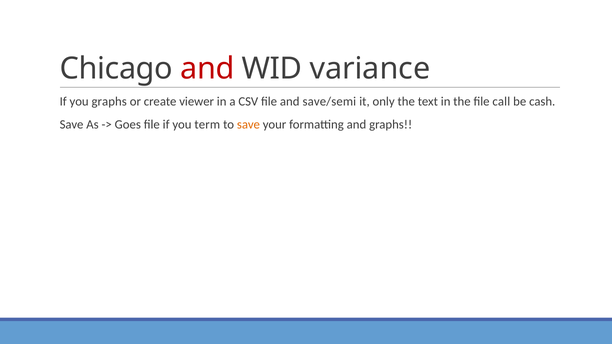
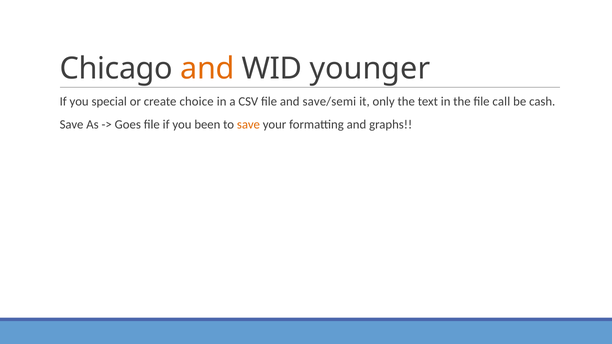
and at (207, 69) colour: red -> orange
variance: variance -> younger
you graphs: graphs -> special
viewer: viewer -> choice
term: term -> been
